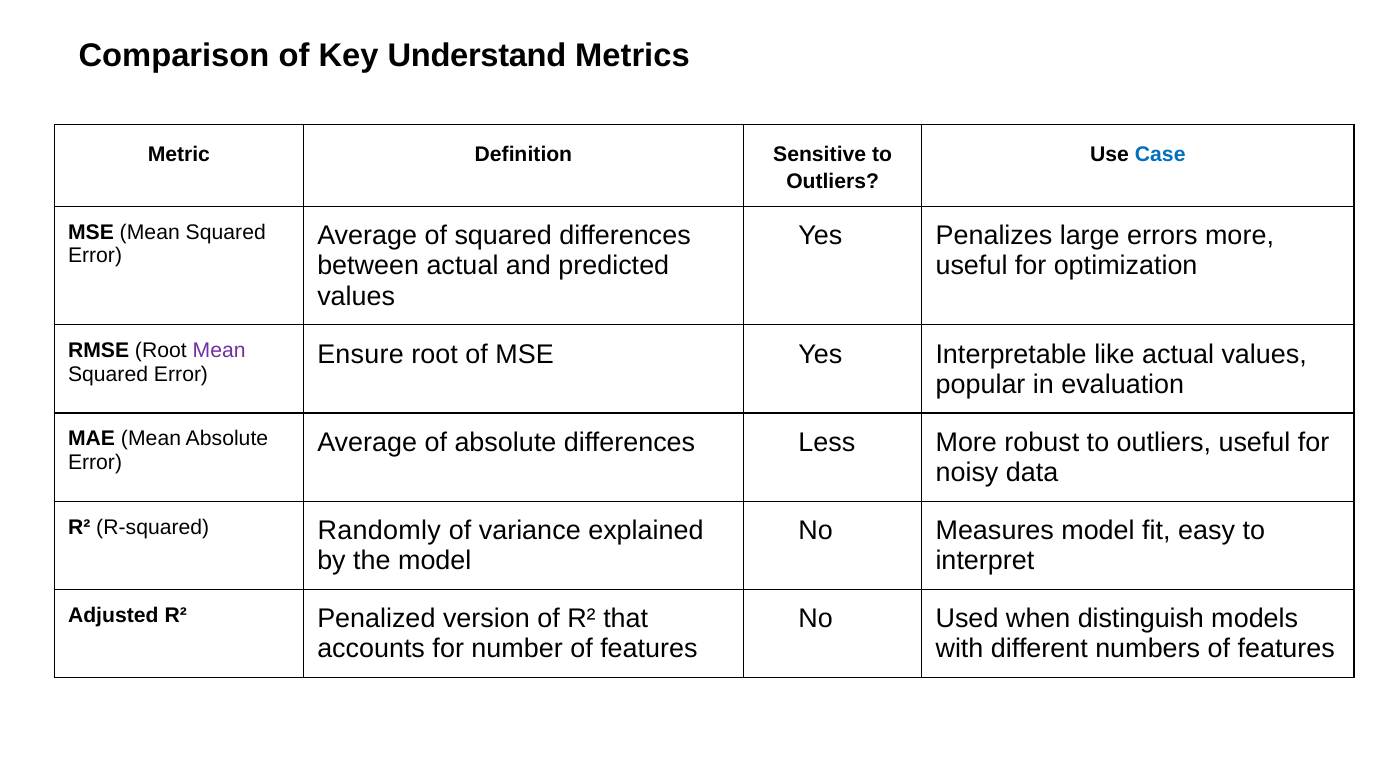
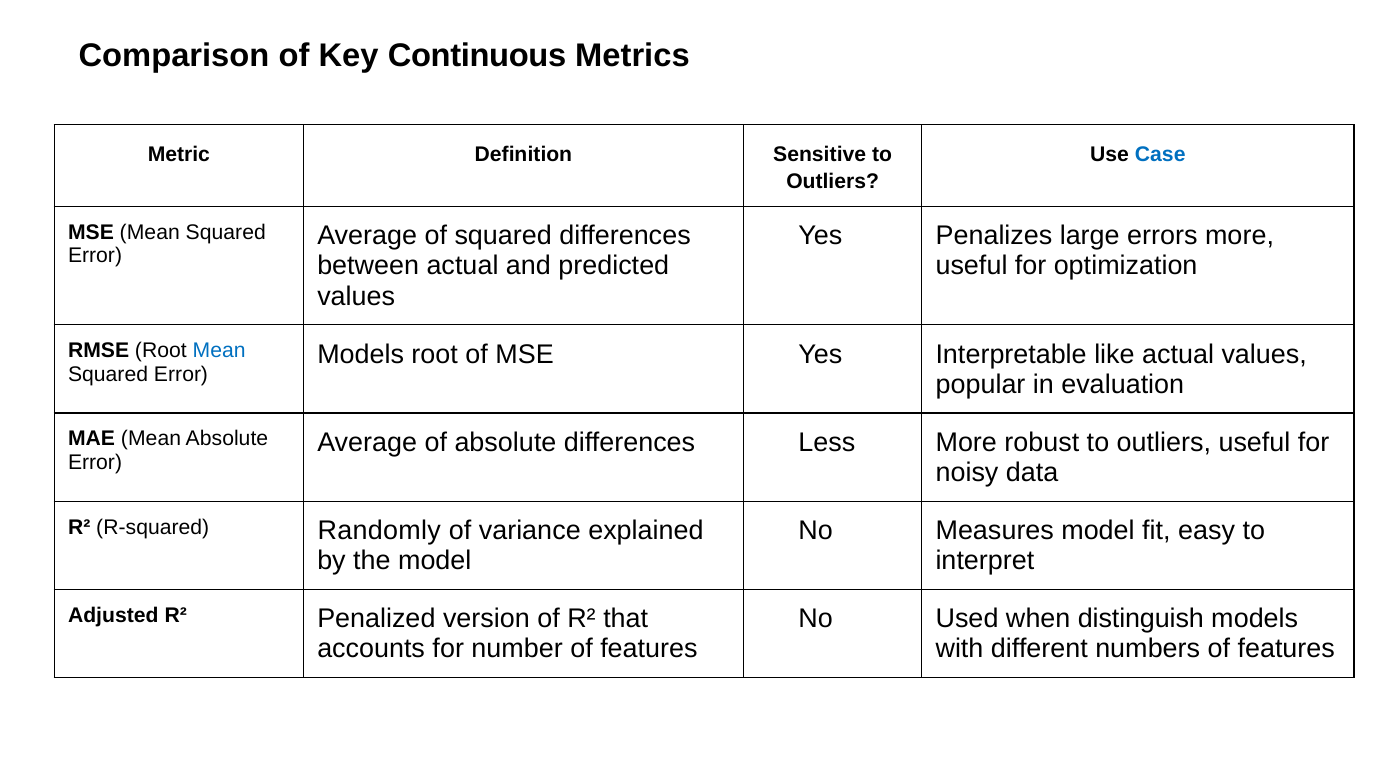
Understand: Understand -> Continuous
Mean at (219, 351) colour: purple -> blue
Ensure at (361, 354): Ensure -> Models
